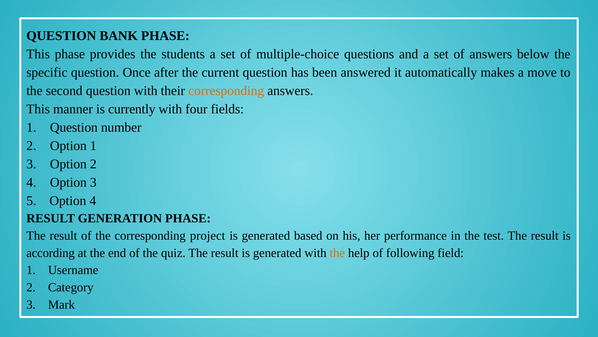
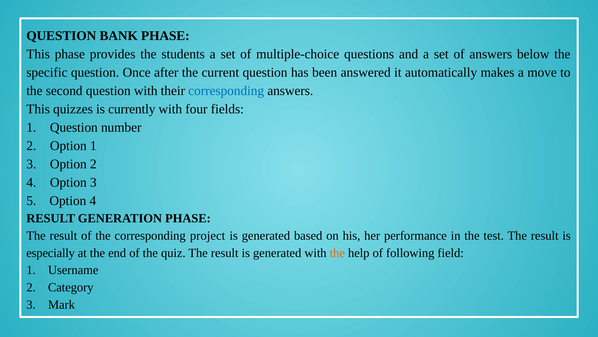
corresponding at (226, 91) colour: orange -> blue
manner: manner -> quizzes
according: according -> especially
